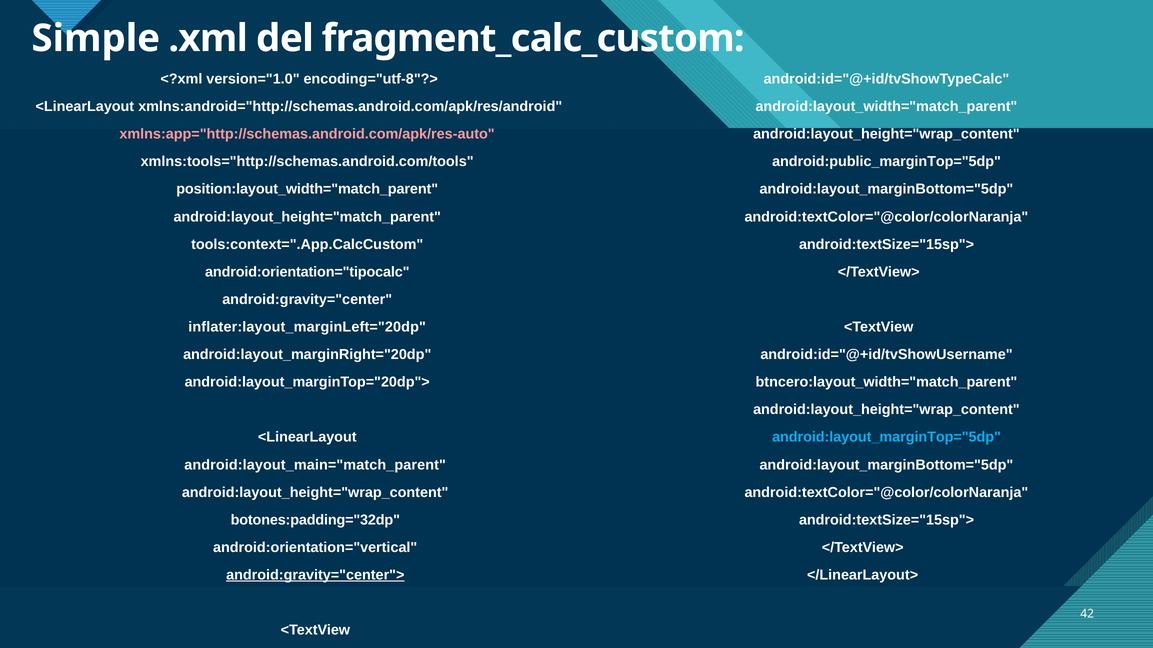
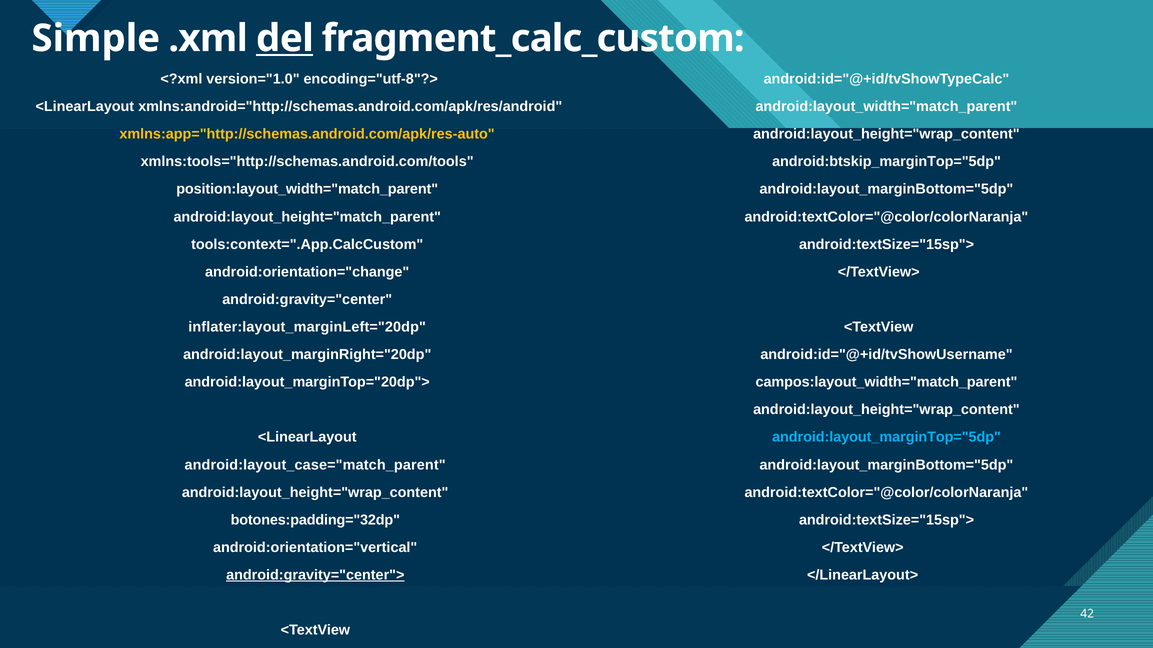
del at (285, 38) underline: none -> present
xmlns:app="http://schemas.android.com/apk/res-auto colour: pink -> yellow
android:public_marginTop="5dp: android:public_marginTop="5dp -> android:btskip_marginTop="5dp
android:orientation="tipocalc: android:orientation="tipocalc -> android:orientation="change
btncero:layout_width="match_parent: btncero:layout_width="match_parent -> campos:layout_width="match_parent
android:layout_main="match_parent: android:layout_main="match_parent -> android:layout_case="match_parent
